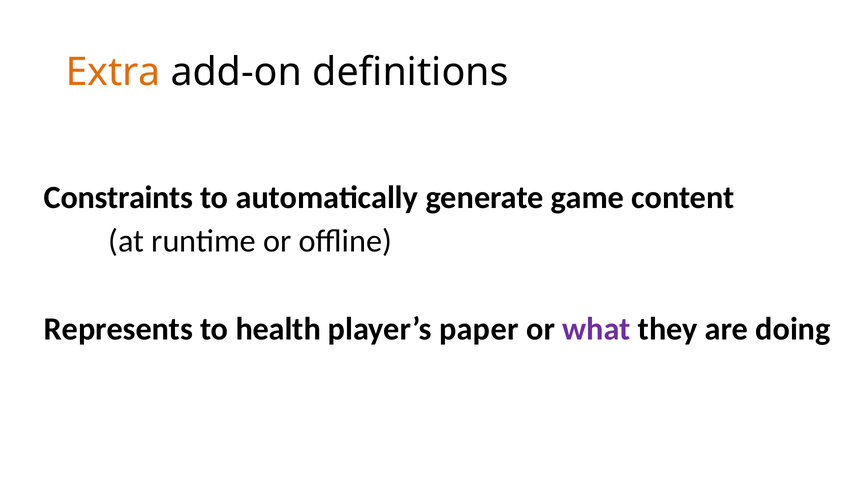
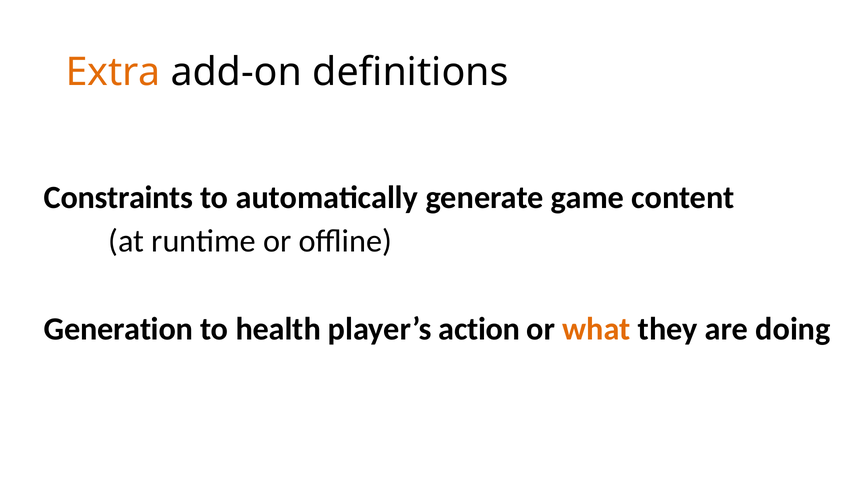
Represents: Represents -> Generation
paper: paper -> action
what colour: purple -> orange
